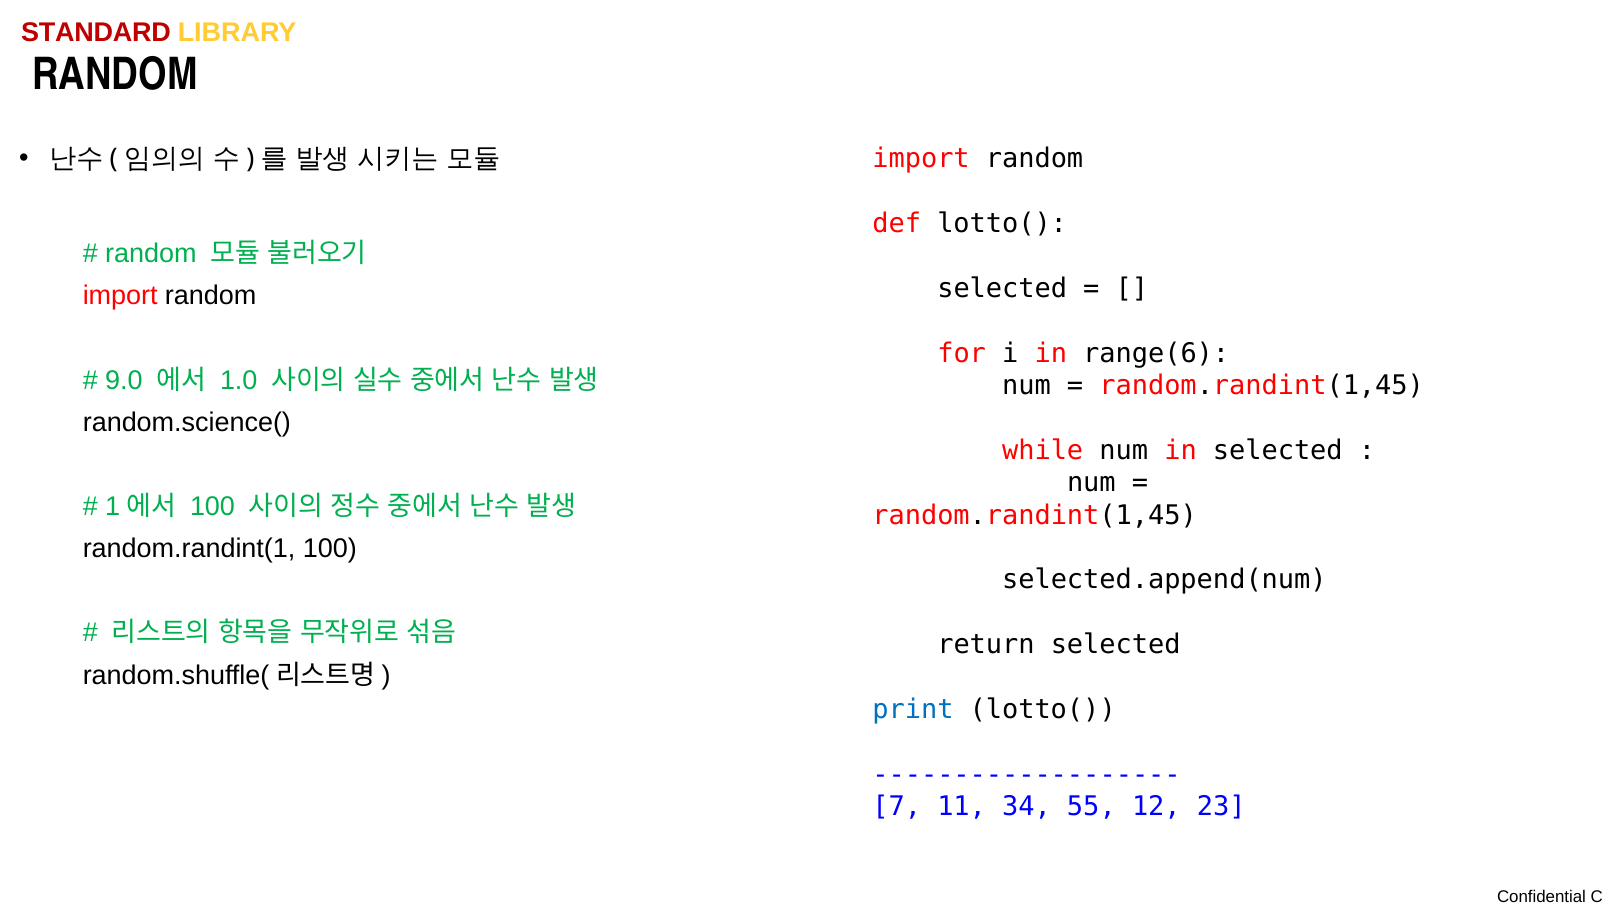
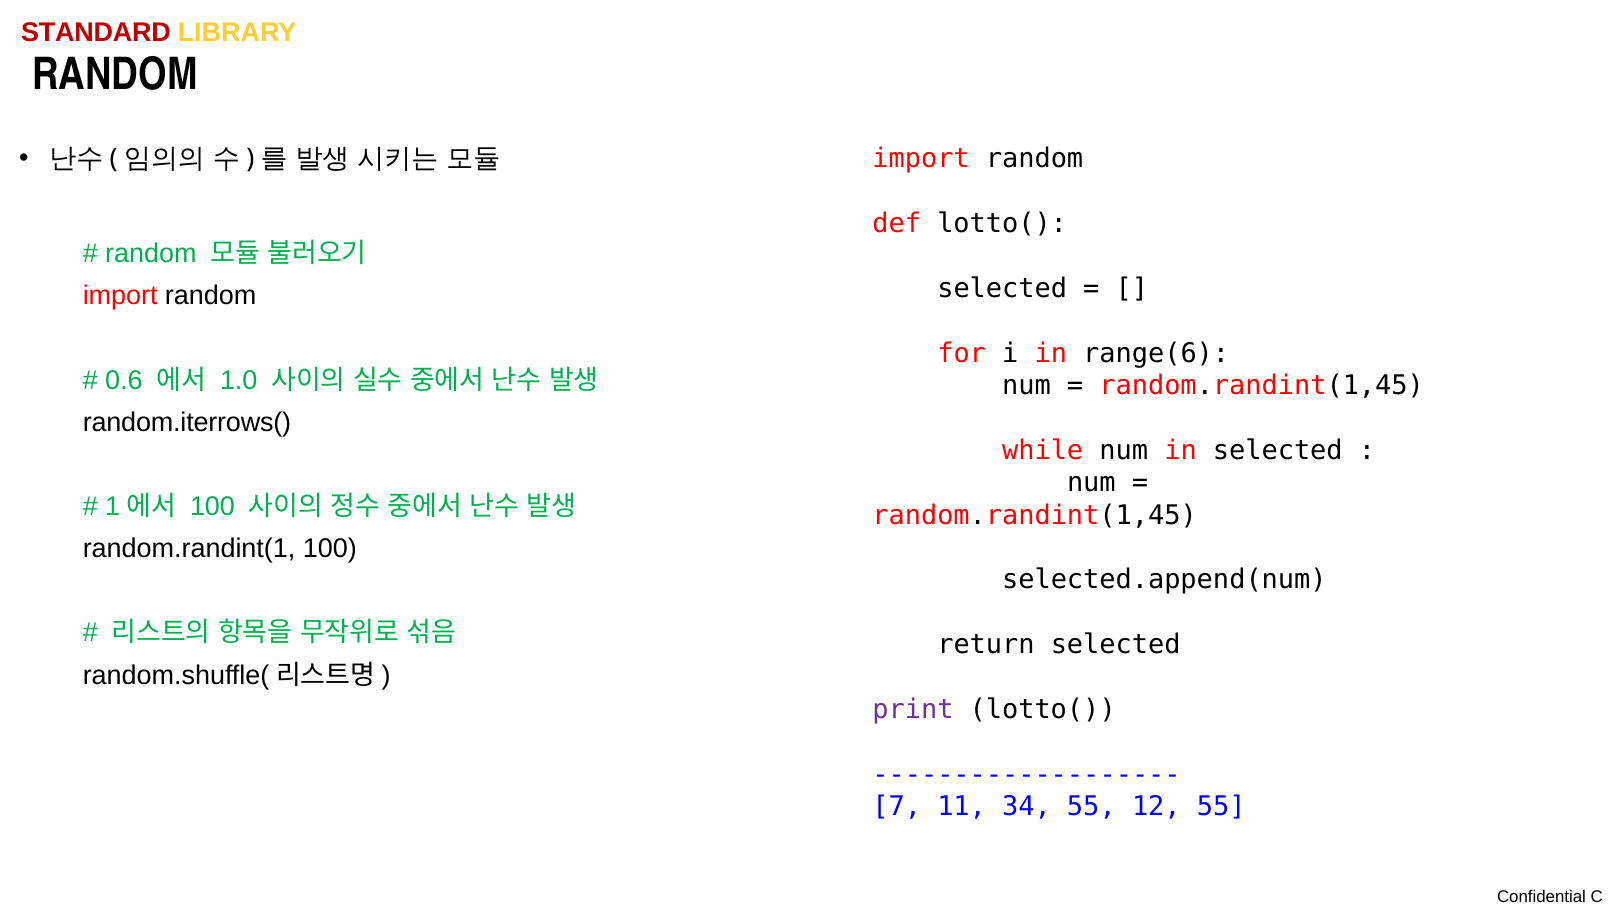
9.0: 9.0 -> 0.6
random.science(: random.science( -> random.iterrows(
print colour: blue -> purple
12 23: 23 -> 55
